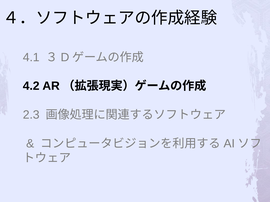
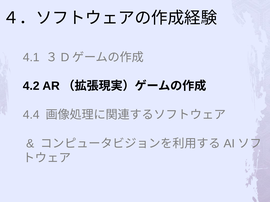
2.3: 2.3 -> 4.4
